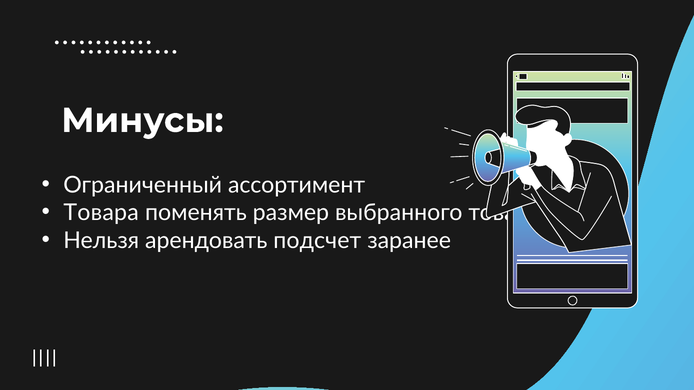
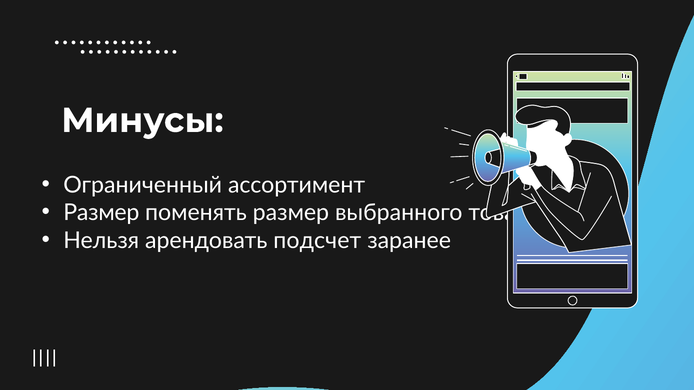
Товара at (101, 213): Товара -> Размер
